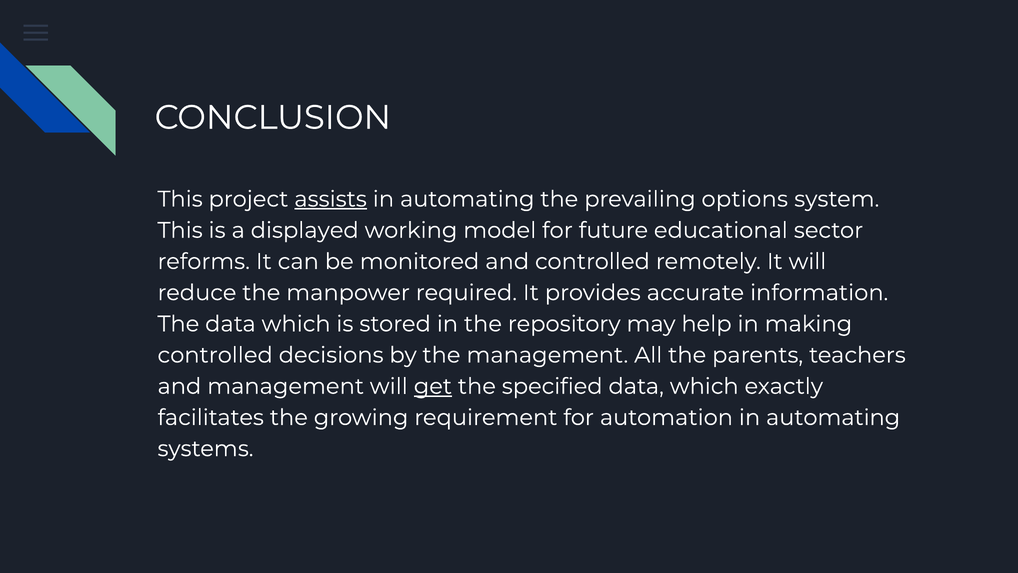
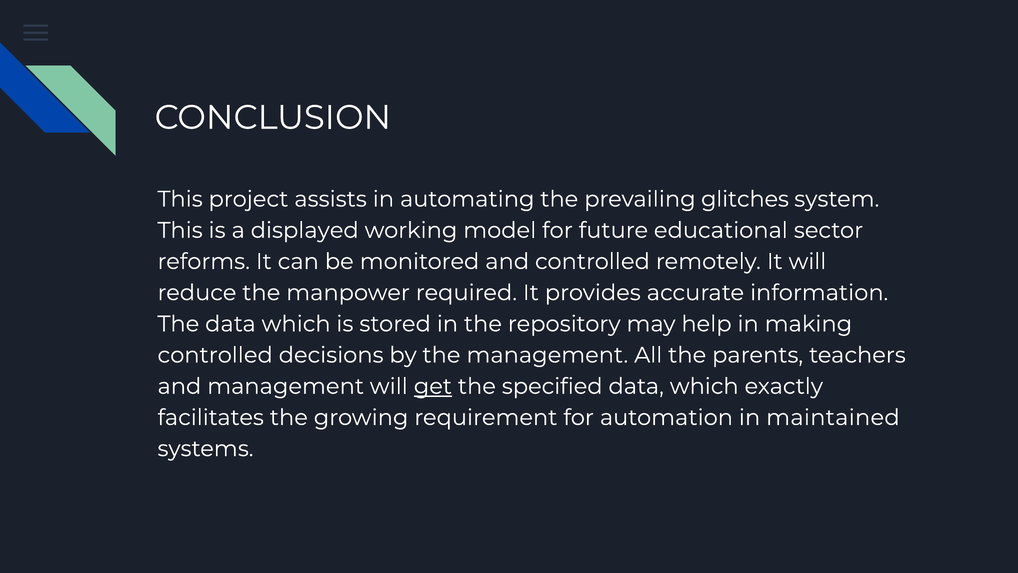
assists underline: present -> none
options: options -> glitches
automation in automating: automating -> maintained
